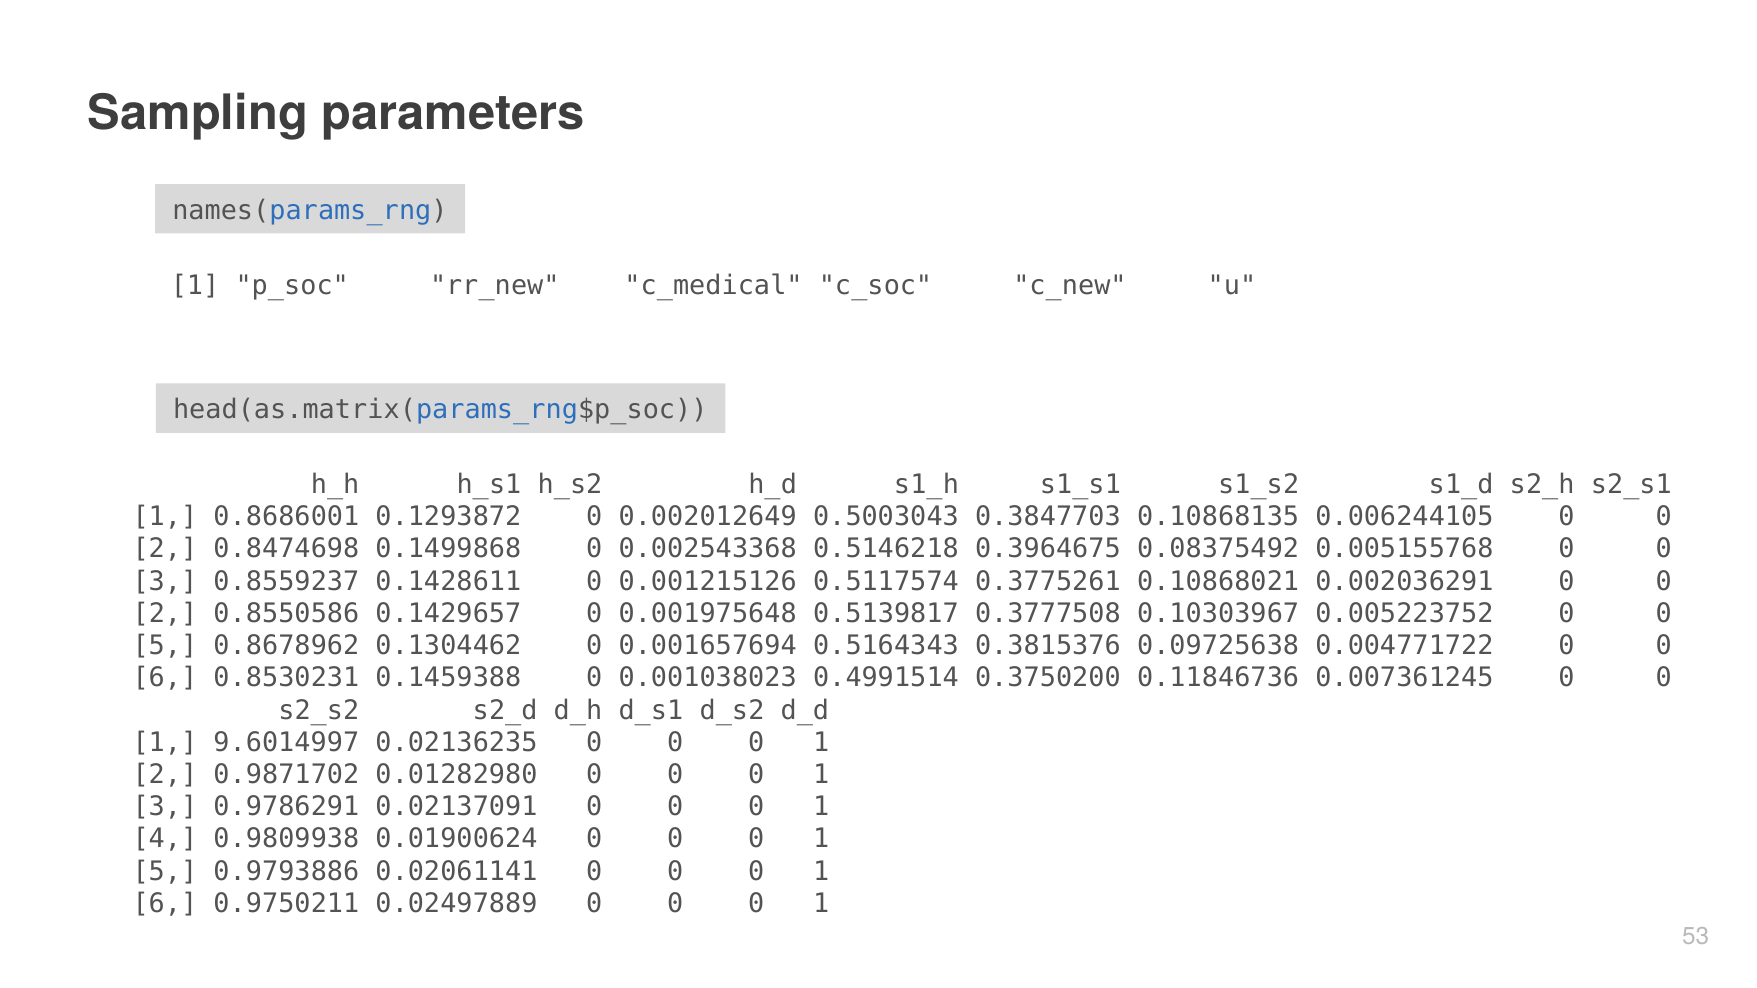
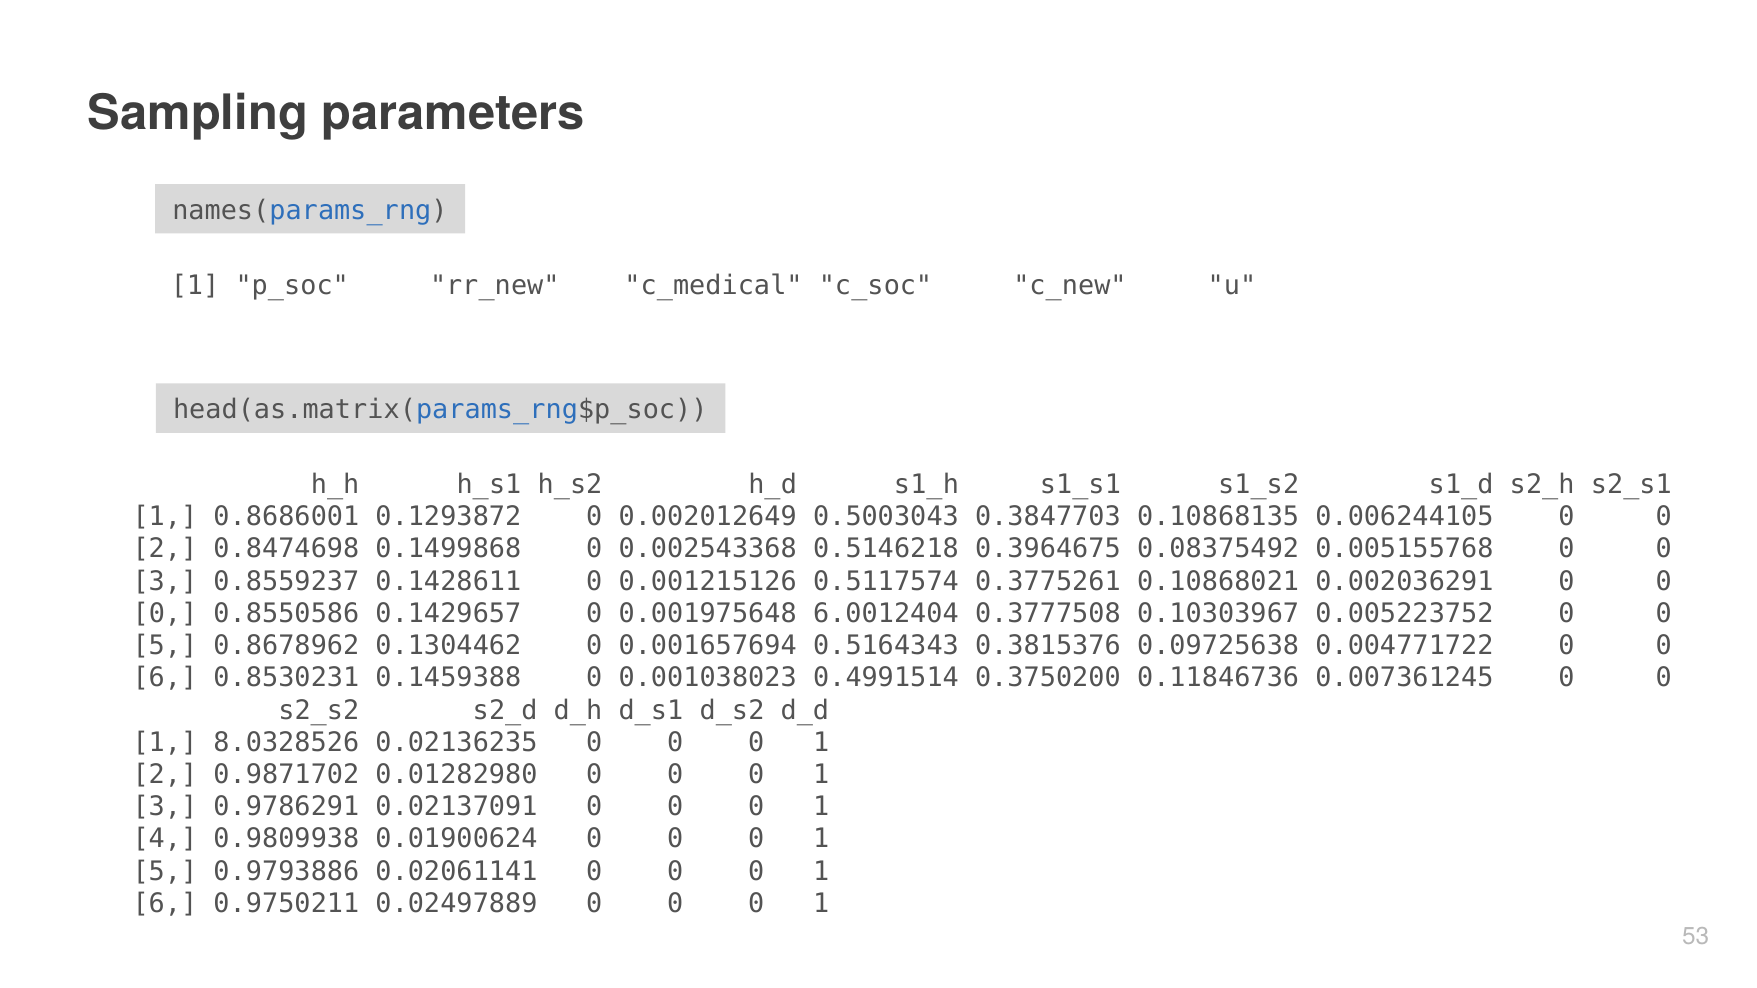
2 at (165, 614): 2 -> 0
0.5139817: 0.5139817 -> 6.0012404
9.6014997: 9.6014997 -> 8.0328526
